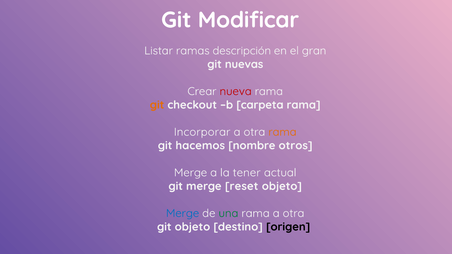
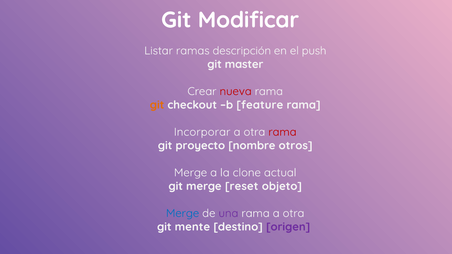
gran: gran -> push
nuevas: nuevas -> master
carpeta: carpeta -> feature
rama at (282, 132) colour: orange -> red
hacemos: hacemos -> proyecto
tener: tener -> clone
una colour: green -> purple
git objeto: objeto -> mente
origen colour: black -> purple
